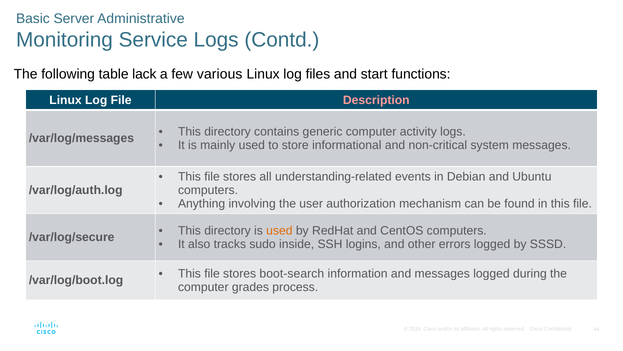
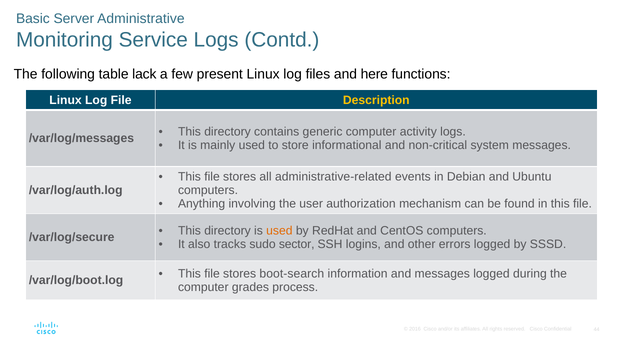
various: various -> present
start: start -> here
Description colour: pink -> yellow
understanding-related: understanding-related -> administrative-related
inside: inside -> sector
